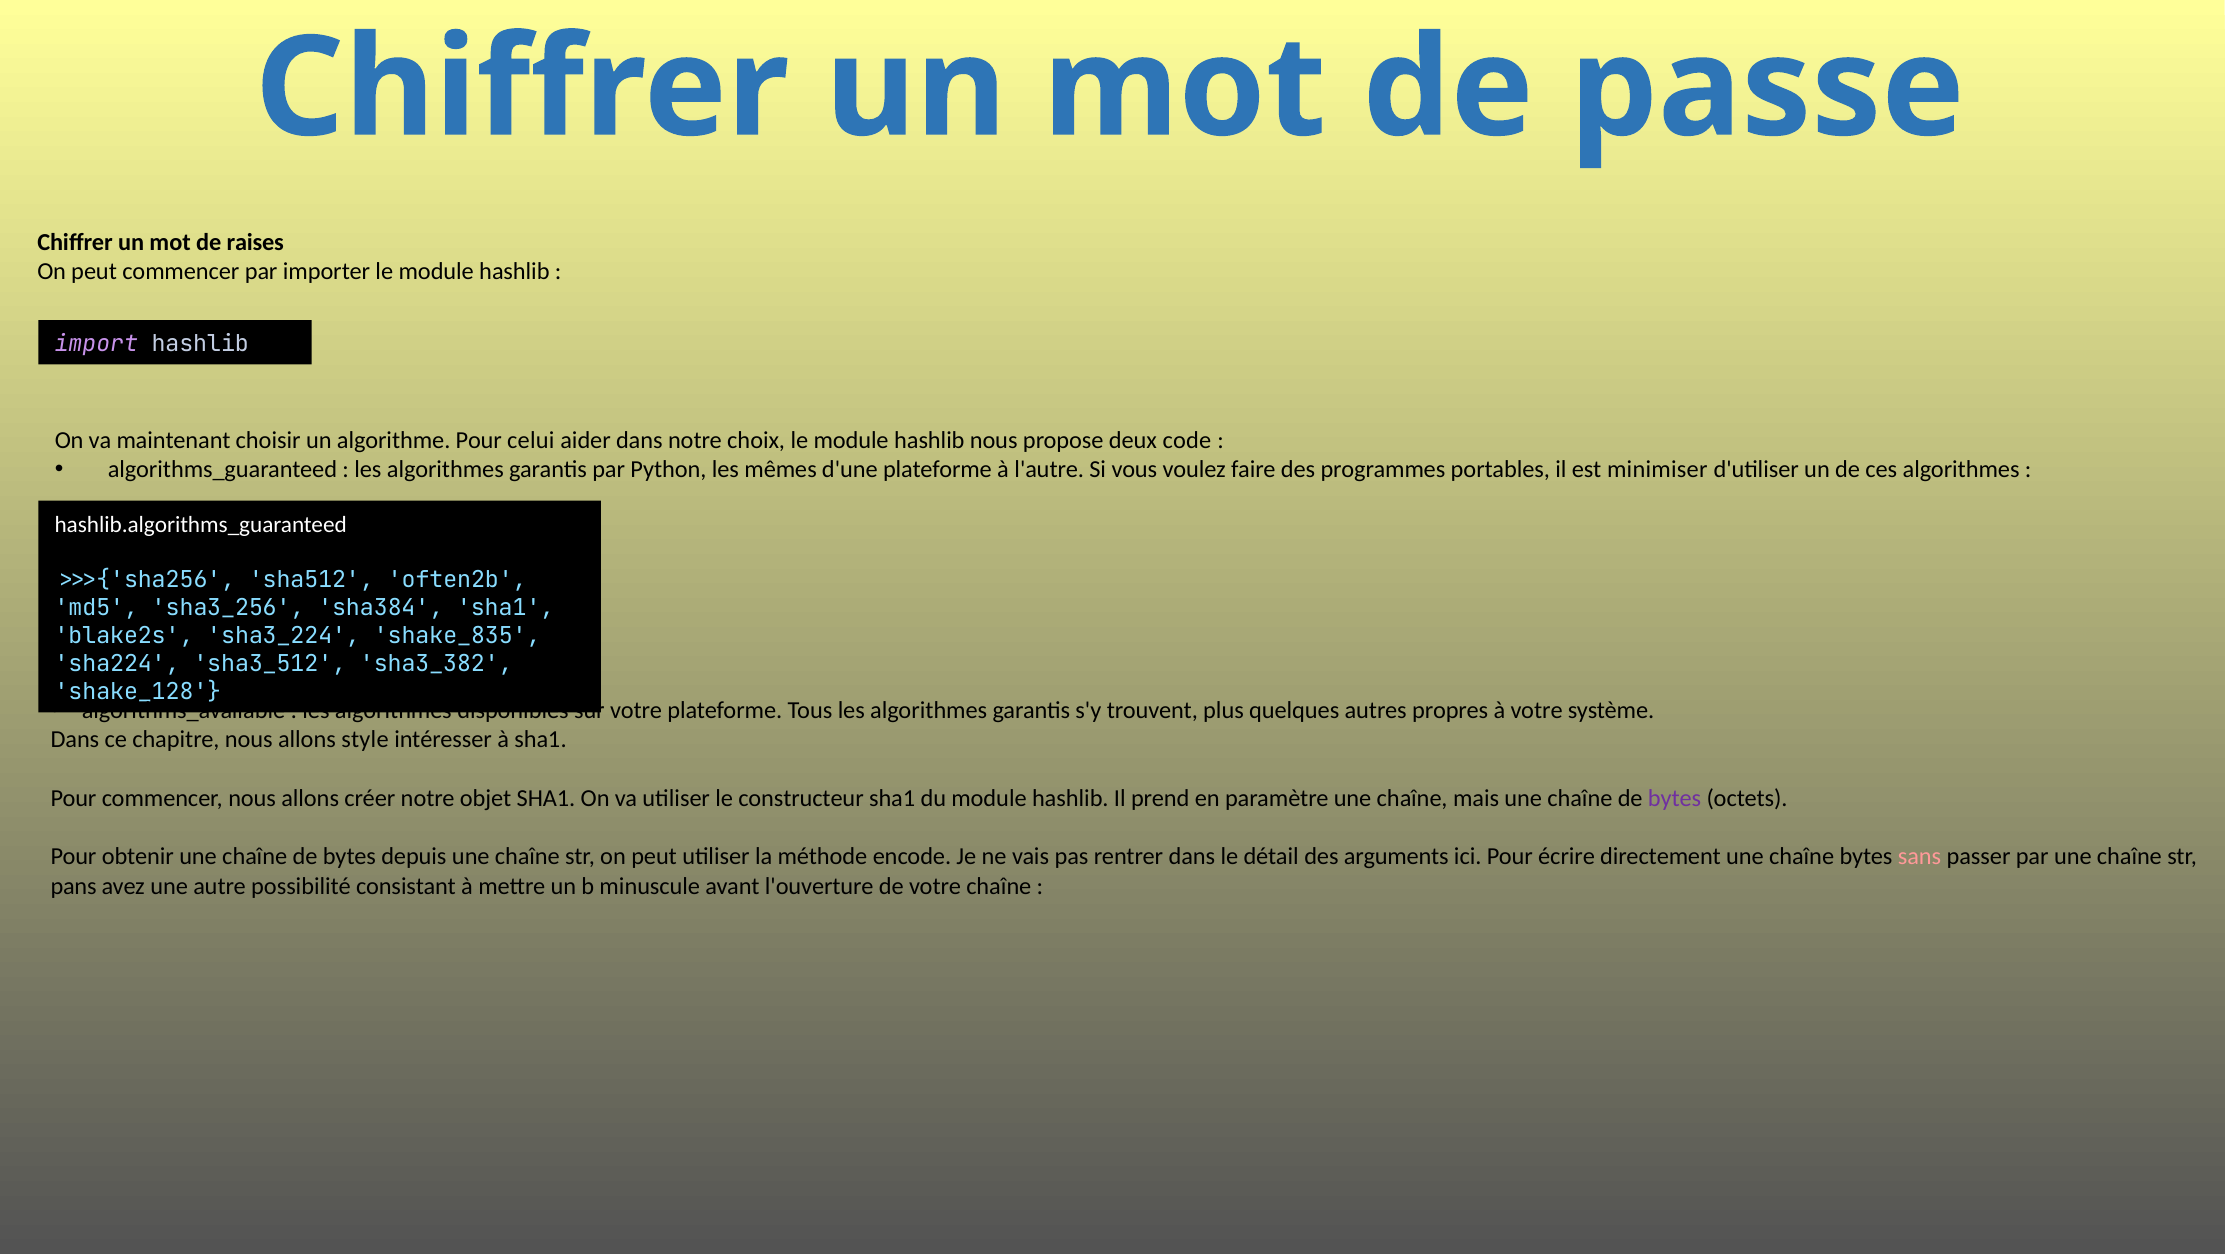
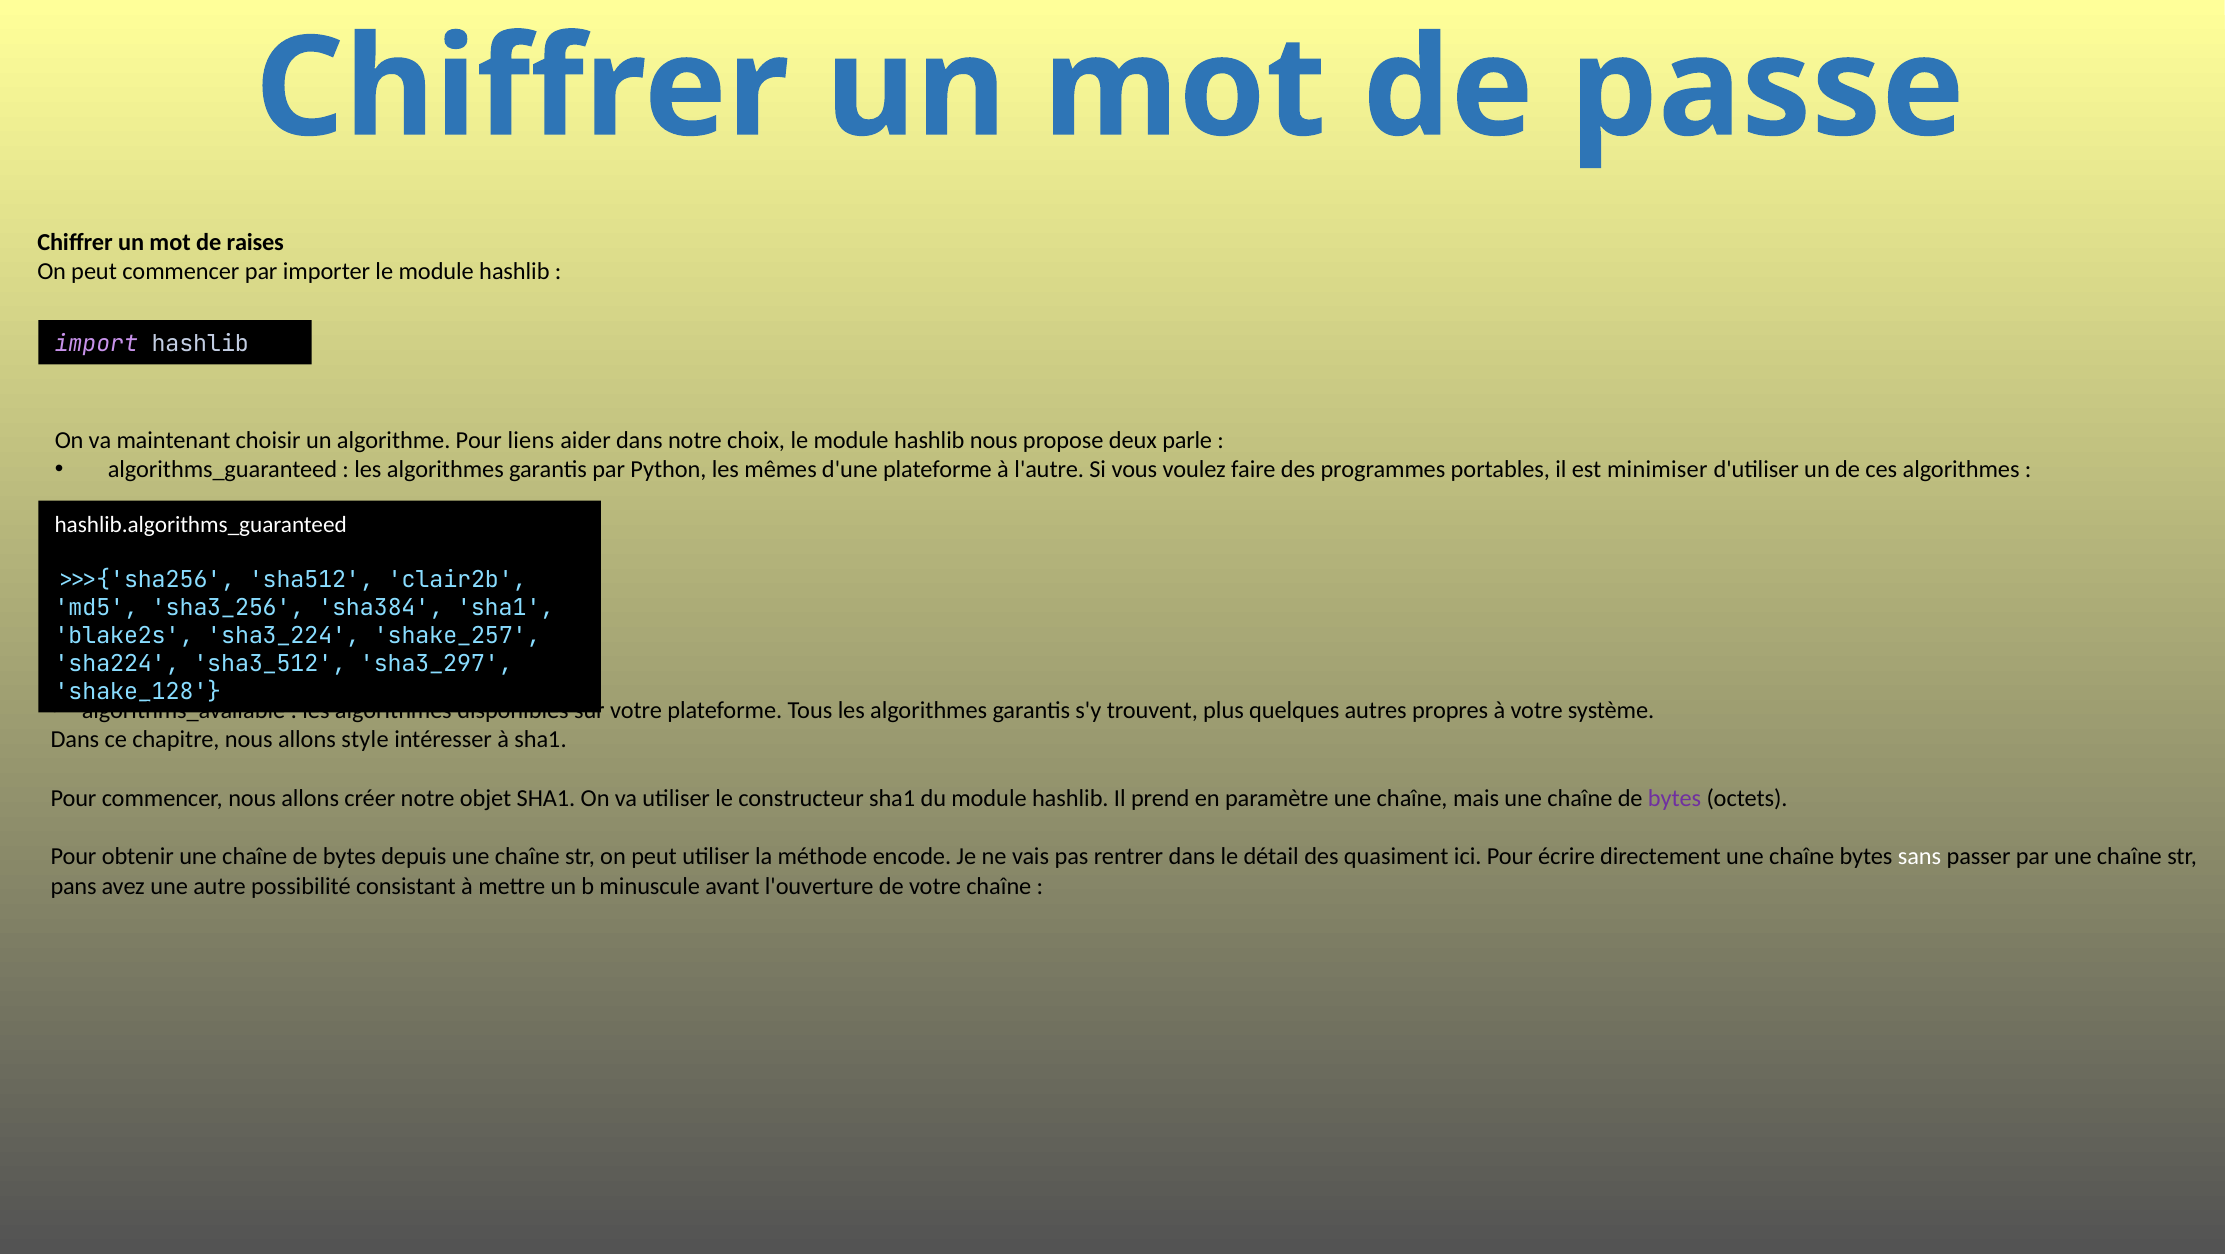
celui: celui -> liens
code: code -> parle
often2b: often2b -> clair2b
shake_835: shake_835 -> shake_257
sha3_382: sha3_382 -> sha3_297
arguments: arguments -> quasiment
sans colour: pink -> white
